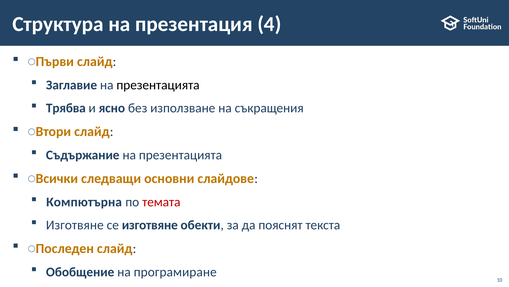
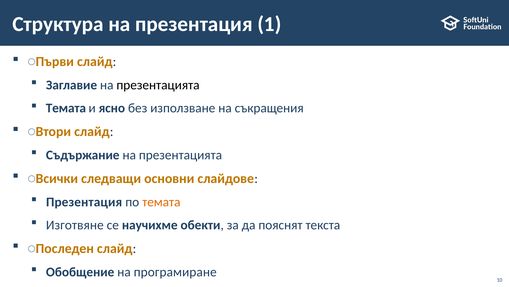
4: 4 -> 1
Трябва at (66, 108): Трябва -> Темата
Компютърна at (84, 201): Компютърна -> Презентация
темата at (161, 201) colour: red -> orange
се изготвяне: изготвяне -> научихме
